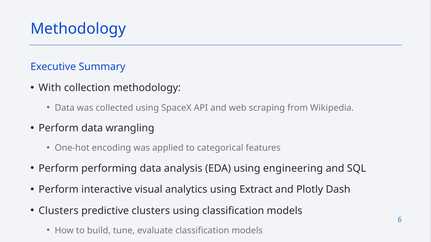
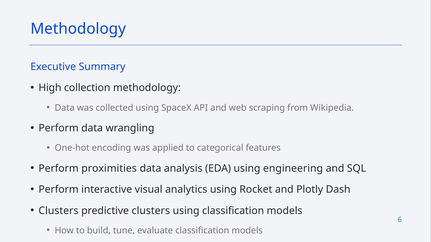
With: With -> High
performing: performing -> proximities
Extract: Extract -> Rocket
